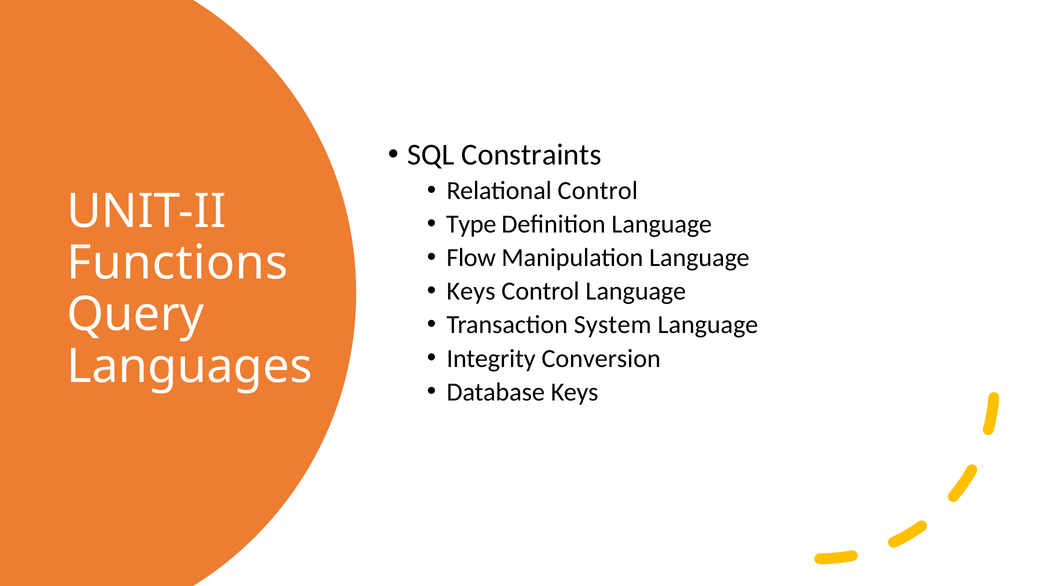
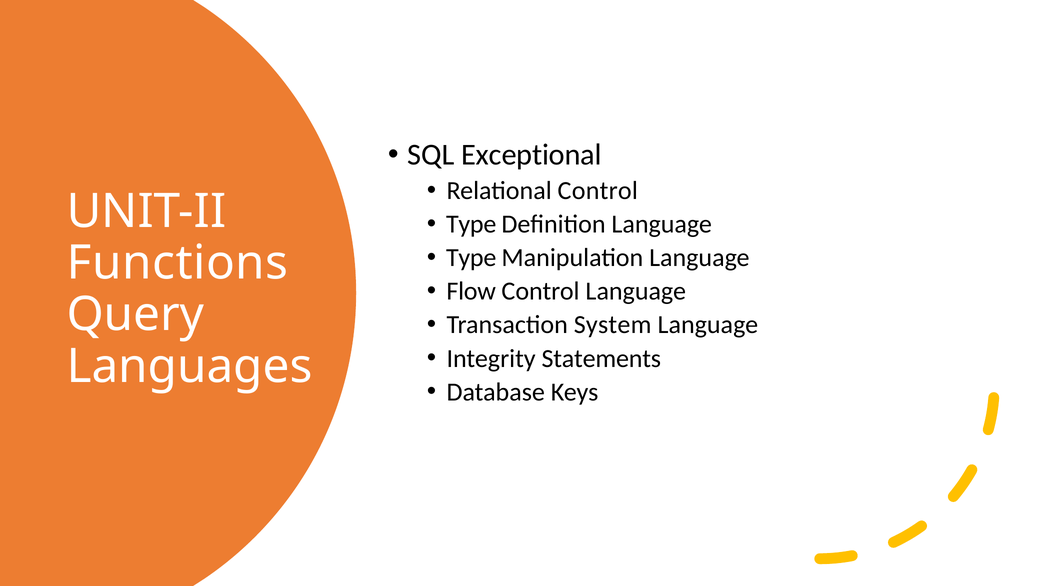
Constraints: Constraints -> Exceptional
Flow at (471, 258): Flow -> Type
Keys at (471, 291): Keys -> Flow
Conversion: Conversion -> Statements
